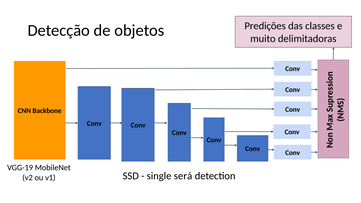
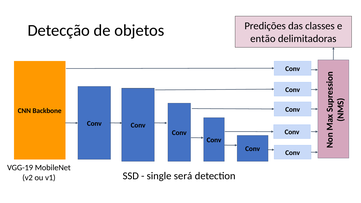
muito: muito -> então
